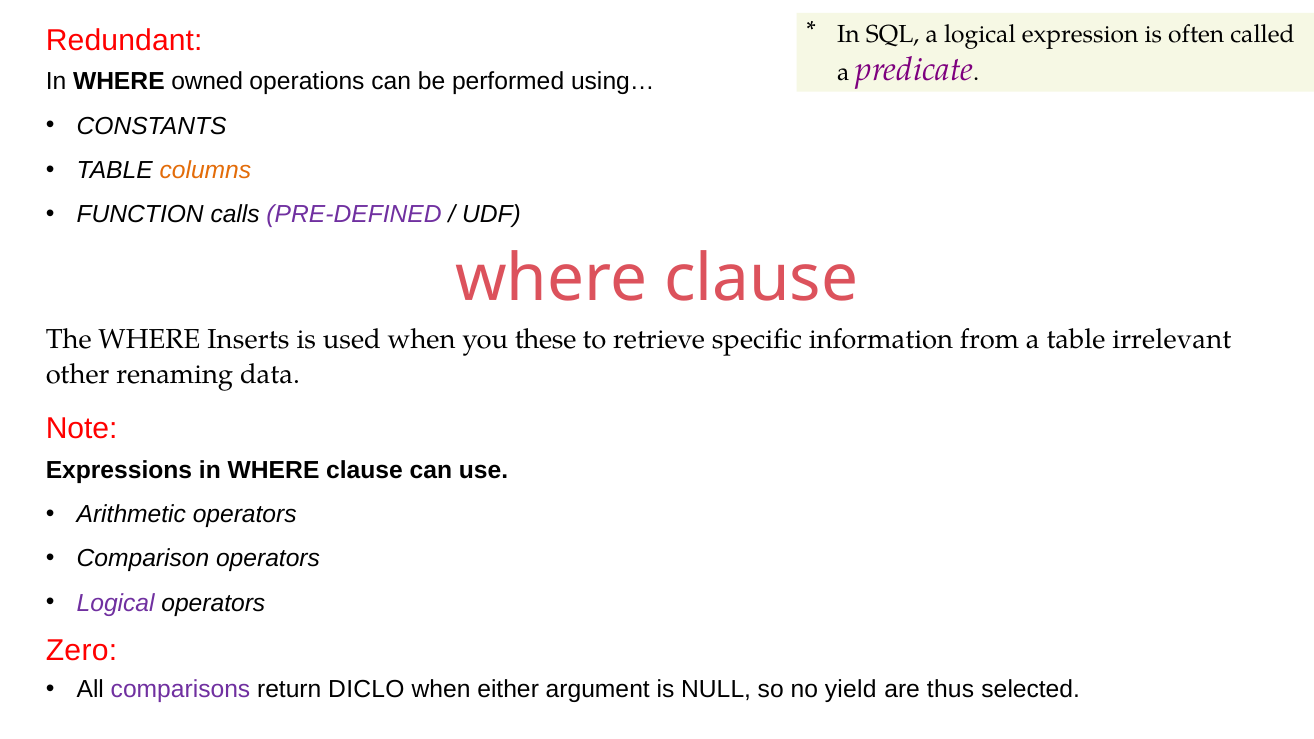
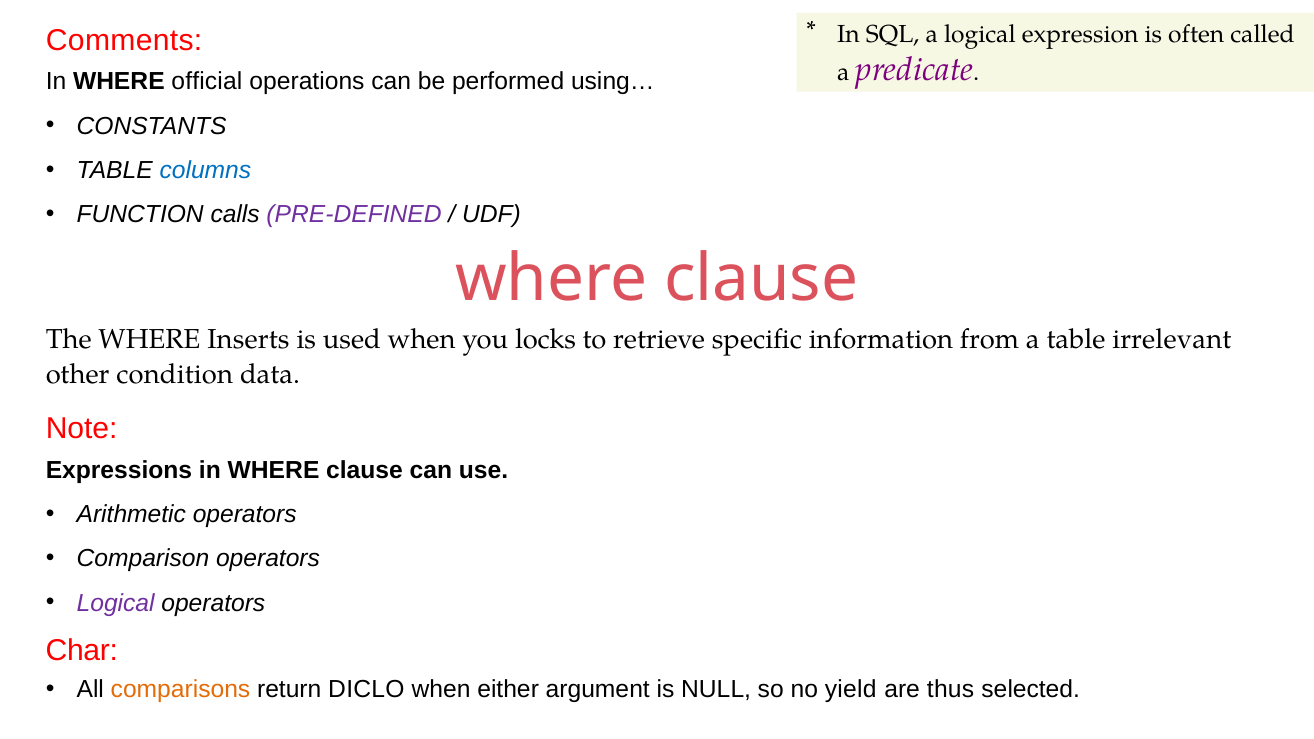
Redundant: Redundant -> Comments
owned: owned -> official
columns colour: orange -> blue
these: these -> locks
renaming: renaming -> condition
Zero: Zero -> Char
comparisons colour: purple -> orange
